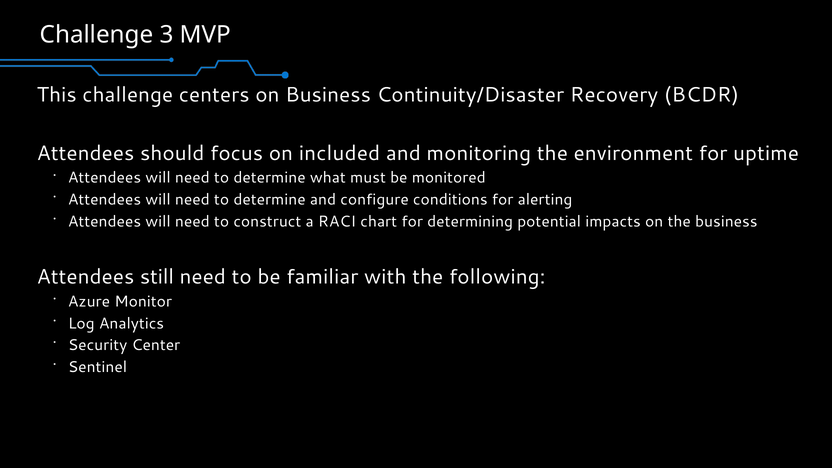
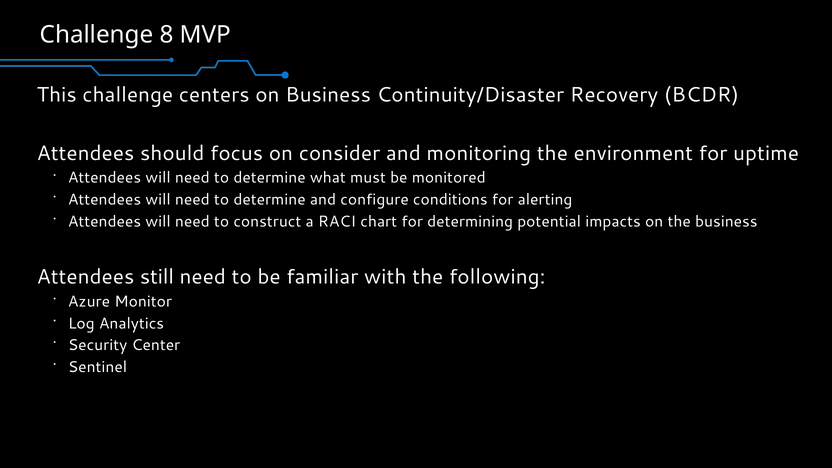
3: 3 -> 8
included: included -> consider
